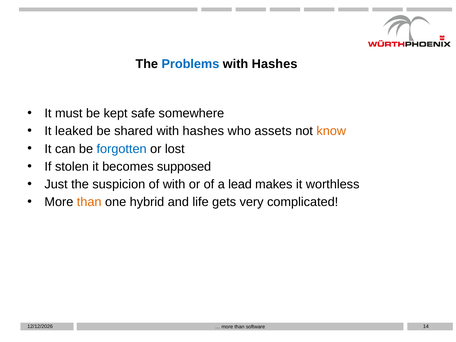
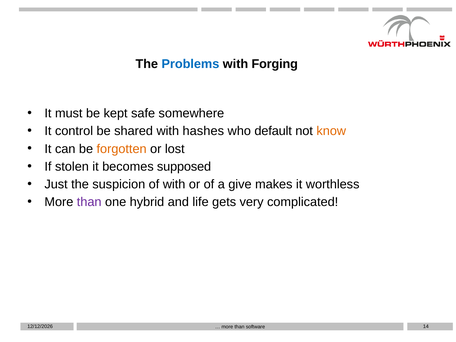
Hashes at (275, 64): Hashes -> Forging
leaked: leaked -> control
assets: assets -> default
forgotten colour: blue -> orange
lead: lead -> give
than at (89, 202) colour: orange -> purple
